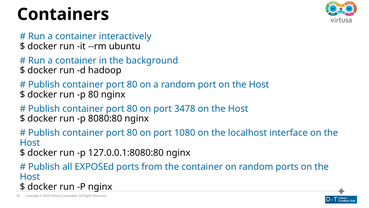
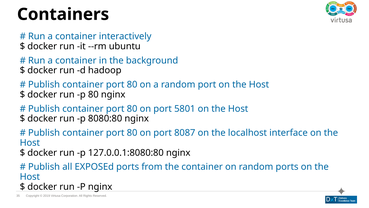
3478: 3478 -> 5801
1080: 1080 -> 8087
